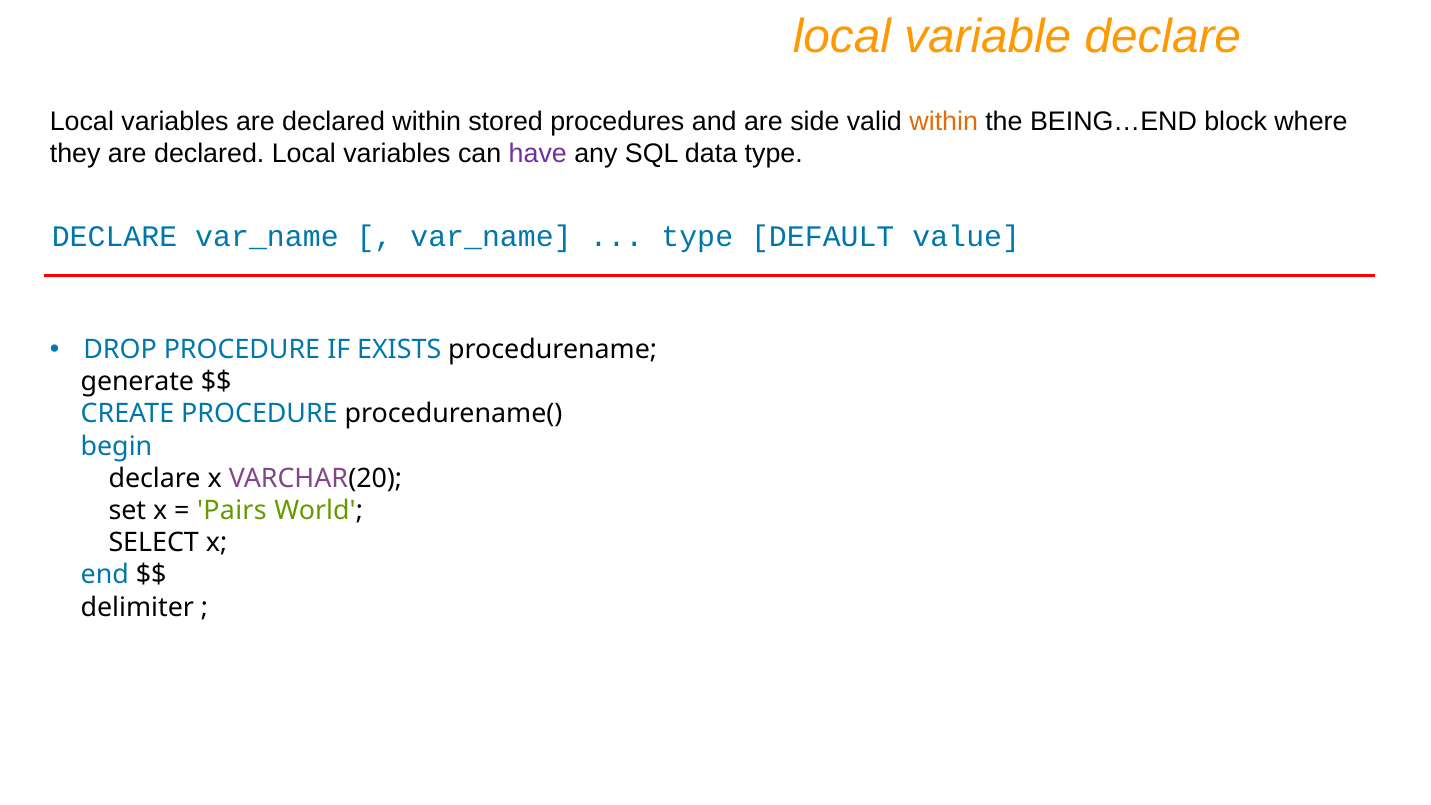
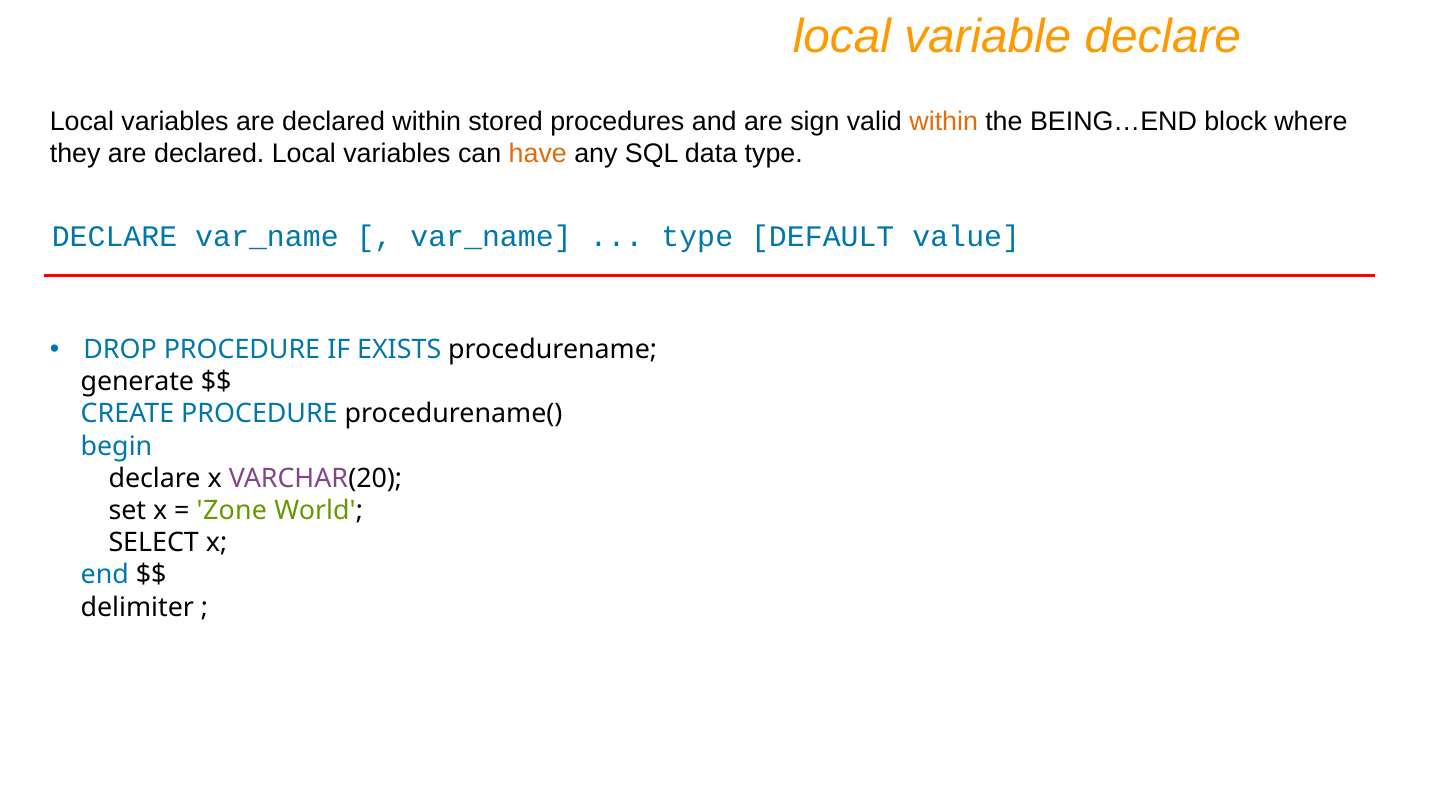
side: side -> sign
have colour: purple -> orange
Pairs: Pairs -> Zone
